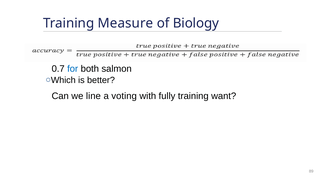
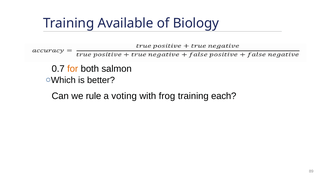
Measure: Measure -> Available
for colour: blue -> orange
line: line -> rule
fully: fully -> frog
want: want -> each
